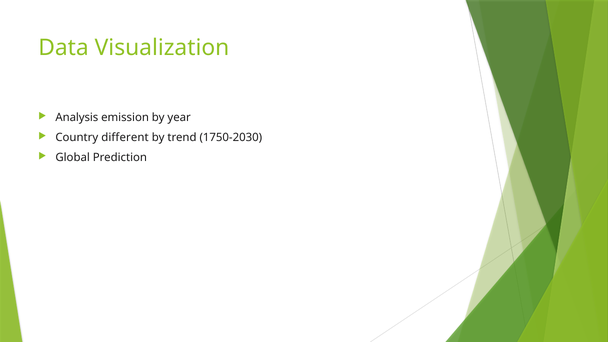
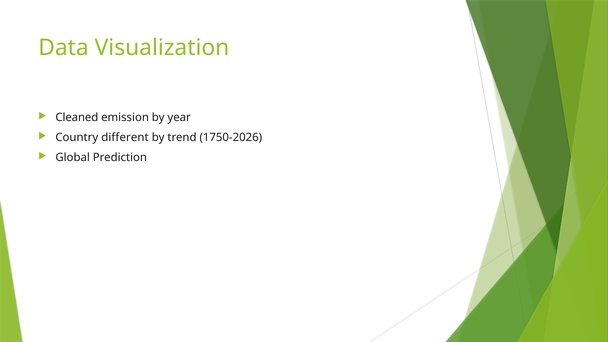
Analysis: Analysis -> Cleaned
1750-2030: 1750-2030 -> 1750-2026
